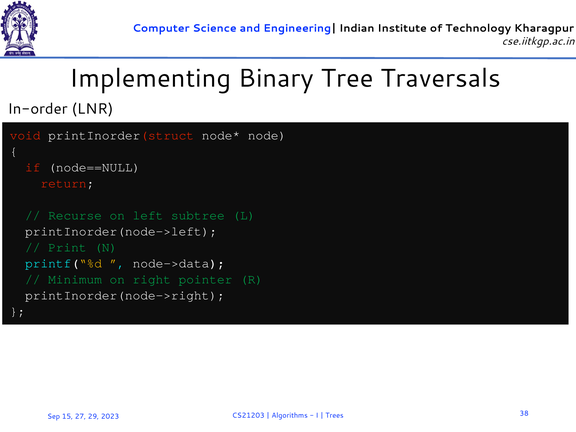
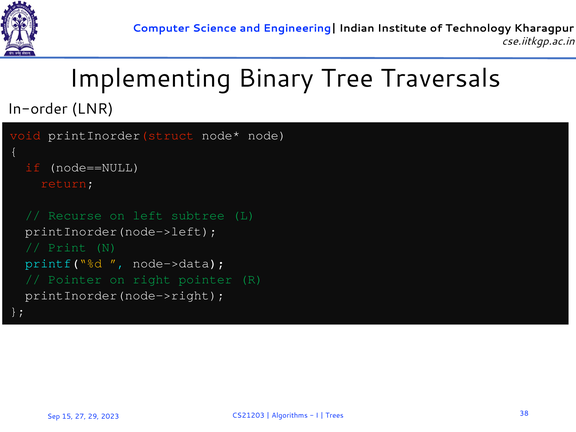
Minimum at (75, 279): Minimum -> Pointer
